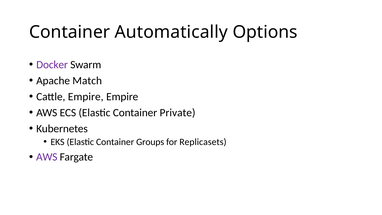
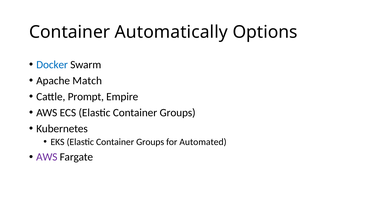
Docker colour: purple -> blue
Cattle Empire: Empire -> Prompt
ECS Elastic Container Private: Private -> Groups
Replicasets: Replicasets -> Automated
